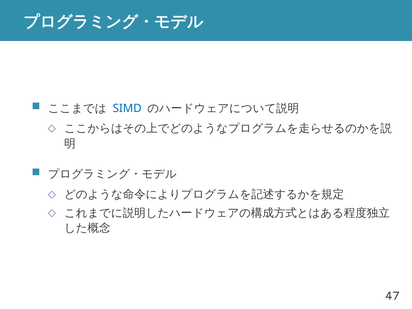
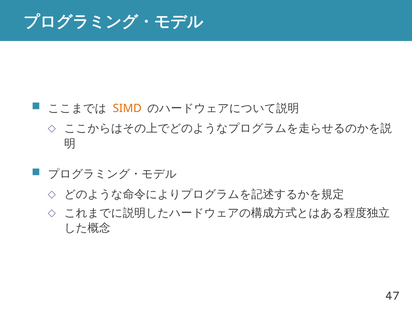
SIMD colour: blue -> orange
